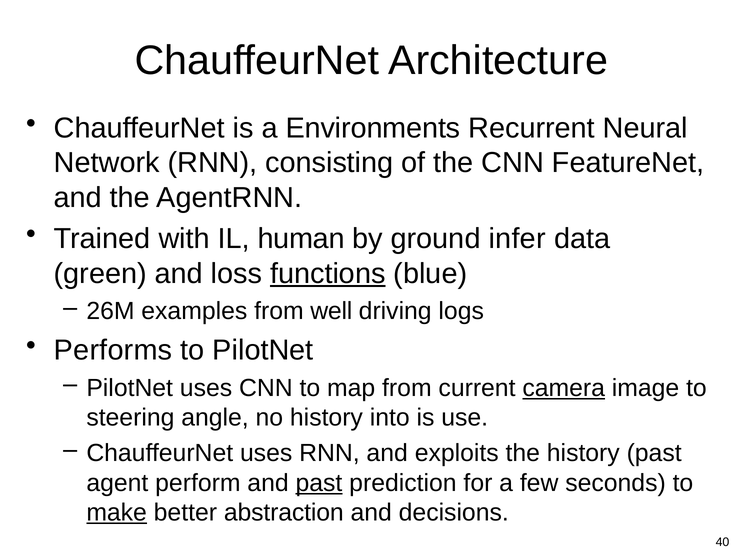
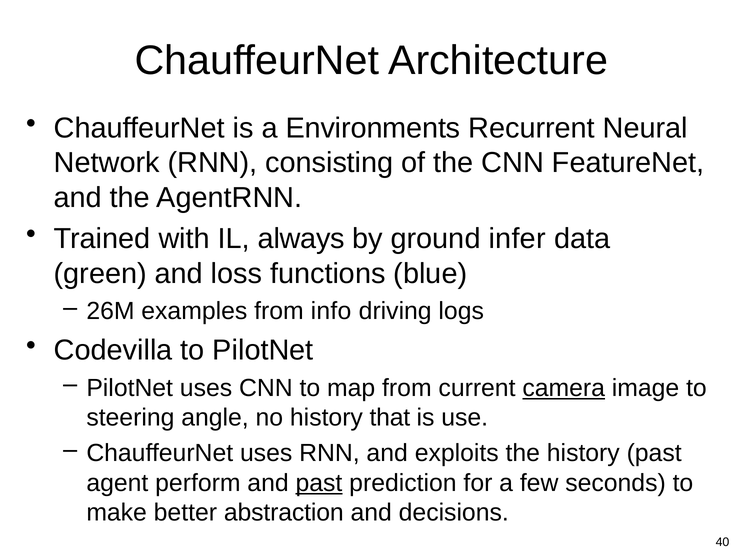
human: human -> always
functions underline: present -> none
well: well -> info
Performs: Performs -> Codevilla
into: into -> that
make underline: present -> none
